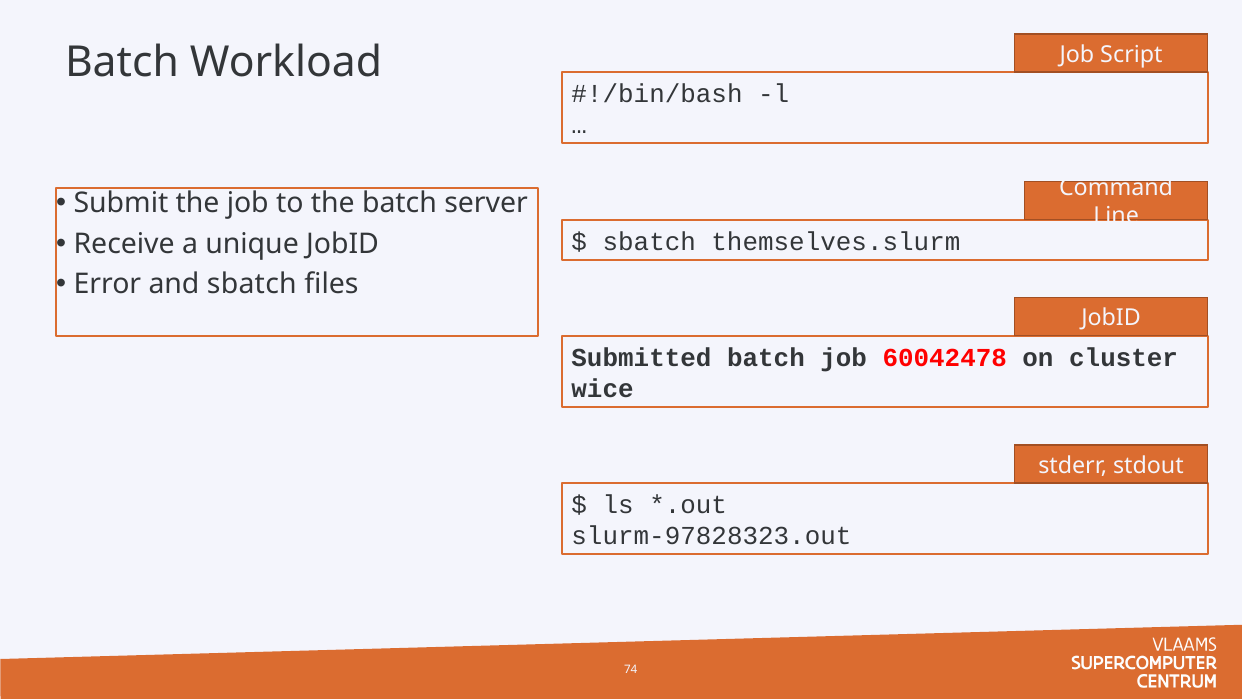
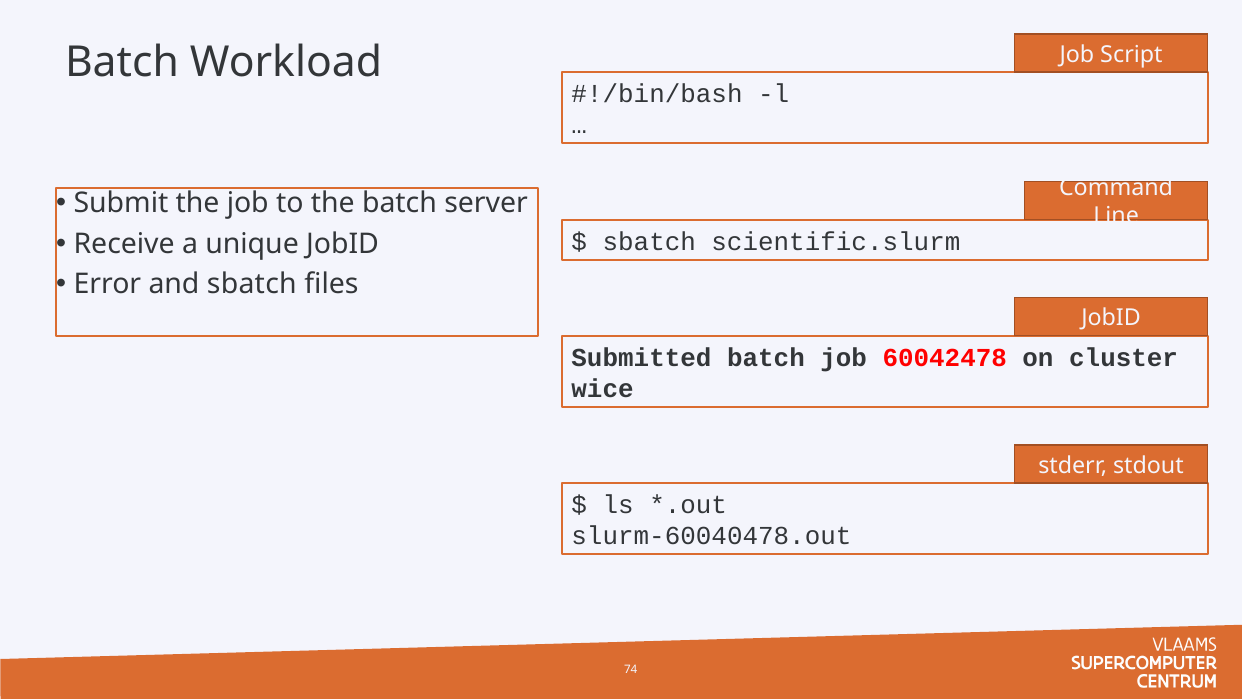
themselves.slurm: themselves.slurm -> scientific.slurm
slurm-97828323.out: slurm-97828323.out -> slurm-60040478.out
